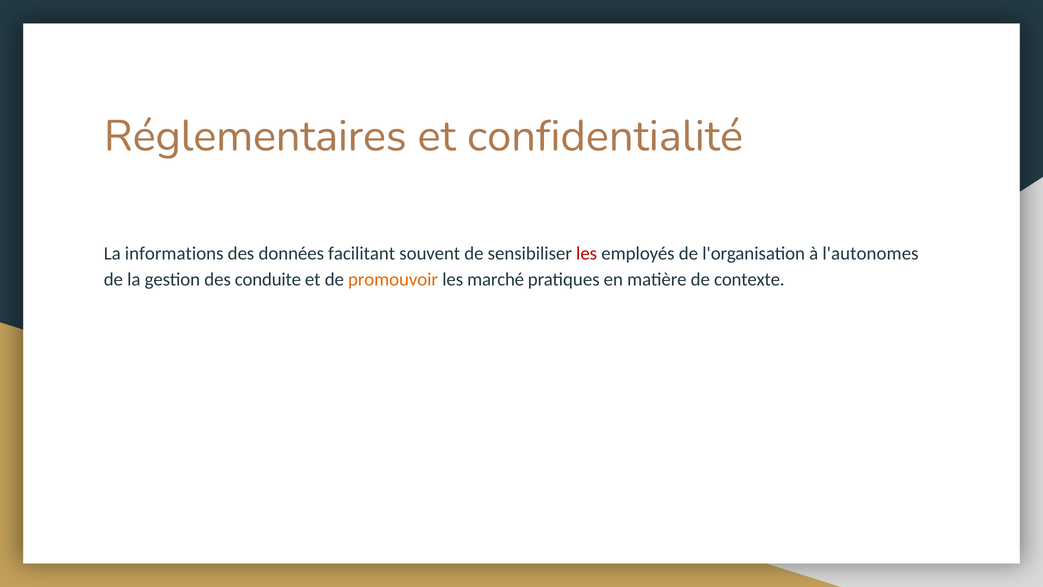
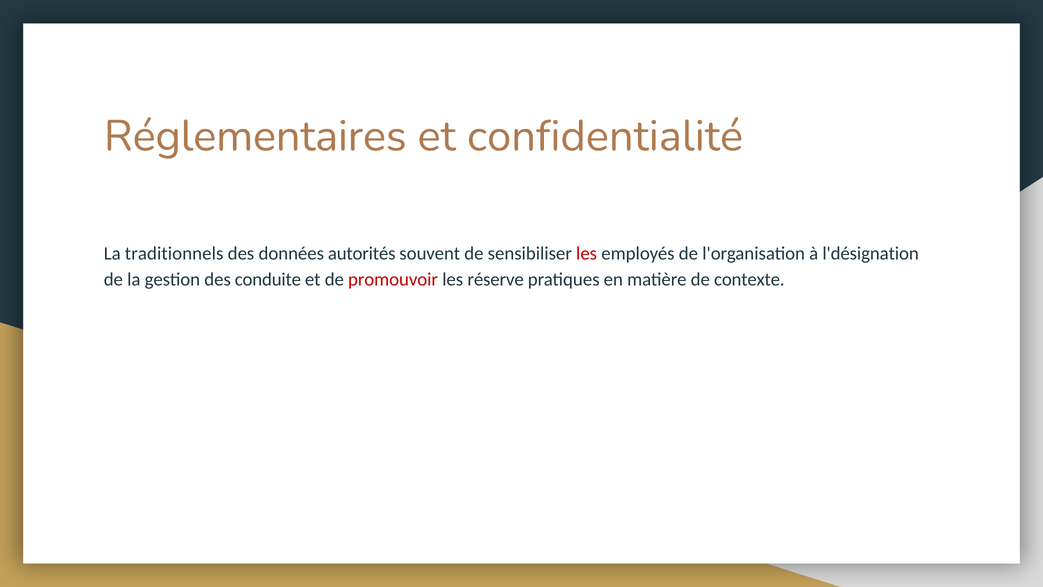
informations: informations -> traditionnels
facilitant: facilitant -> autorités
l'autonomes: l'autonomes -> l'désignation
promouvoir colour: orange -> red
marché: marché -> réserve
